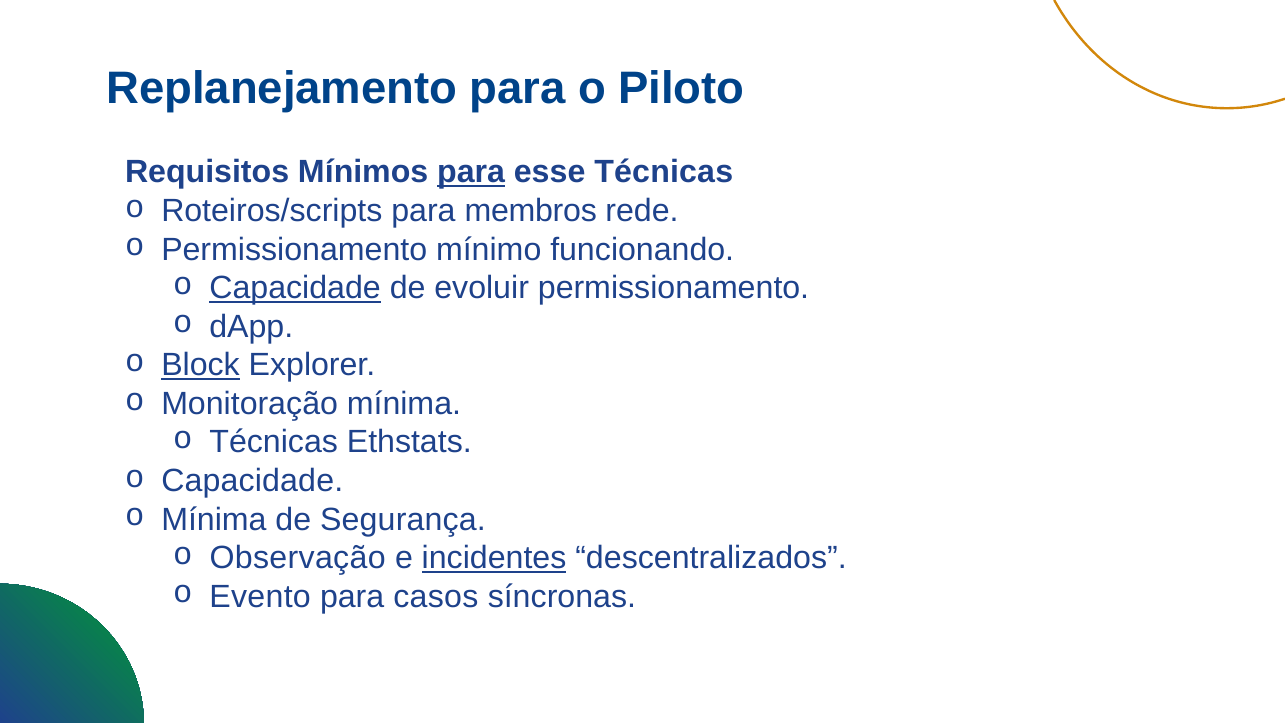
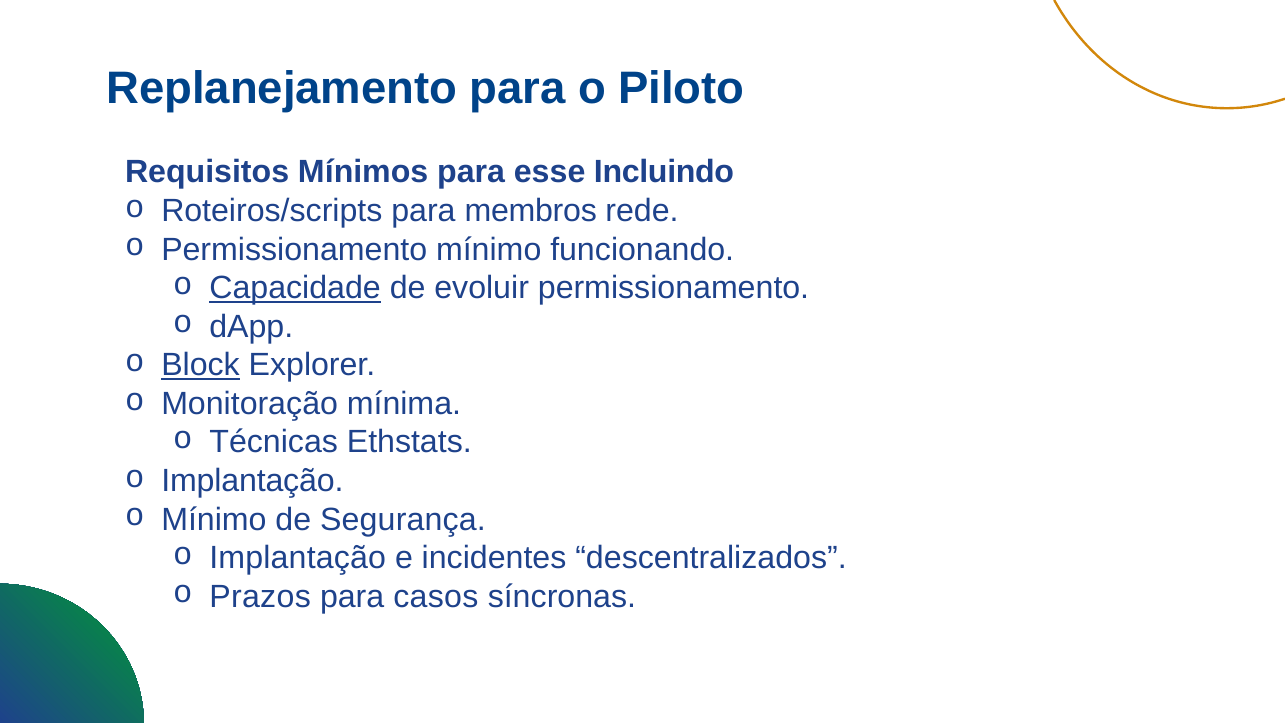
para at (471, 172) underline: present -> none
esse Técnicas: Técnicas -> Incluindo
Capacidade at (252, 481): Capacidade -> Implantação
o Mínima: Mínima -> Mínimo
Observação at (298, 558): Observação -> Implantação
incidentes underline: present -> none
Evento: Evento -> Prazos
